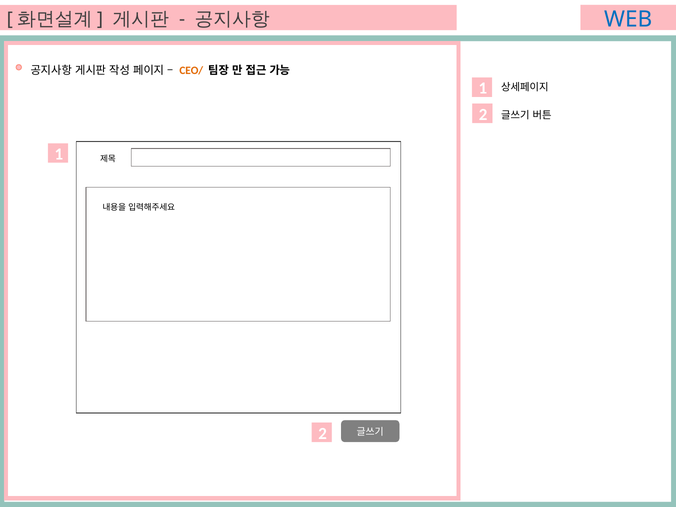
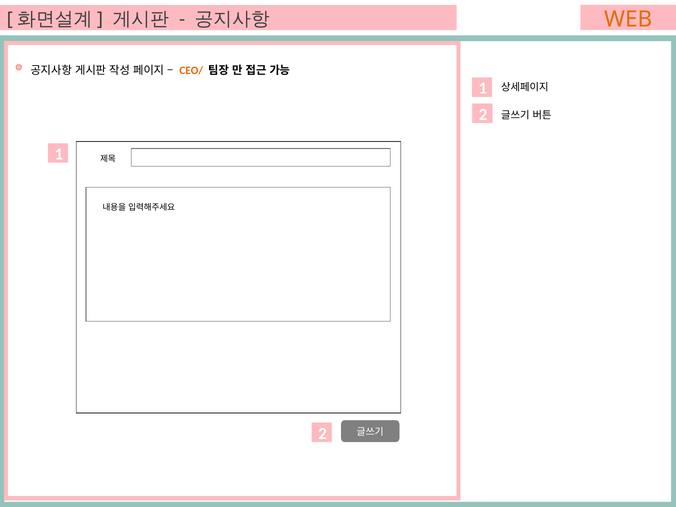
WEB colour: blue -> orange
